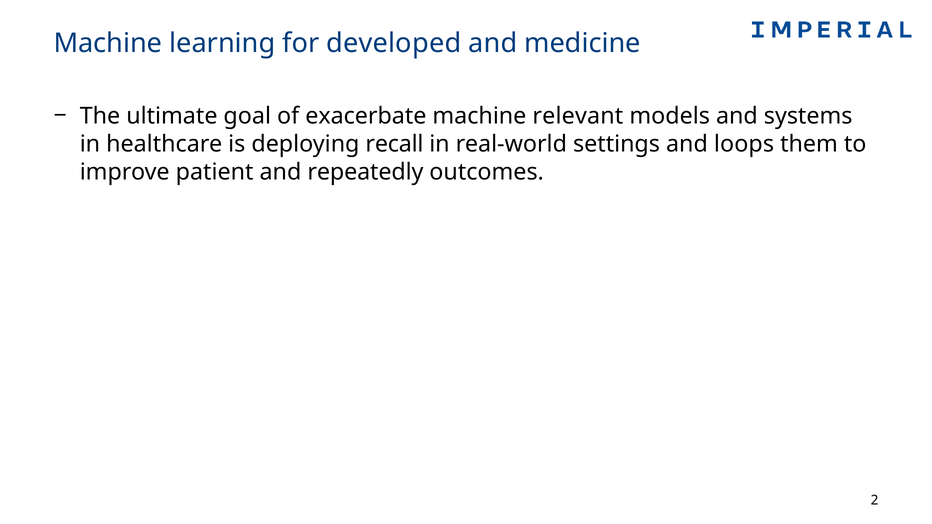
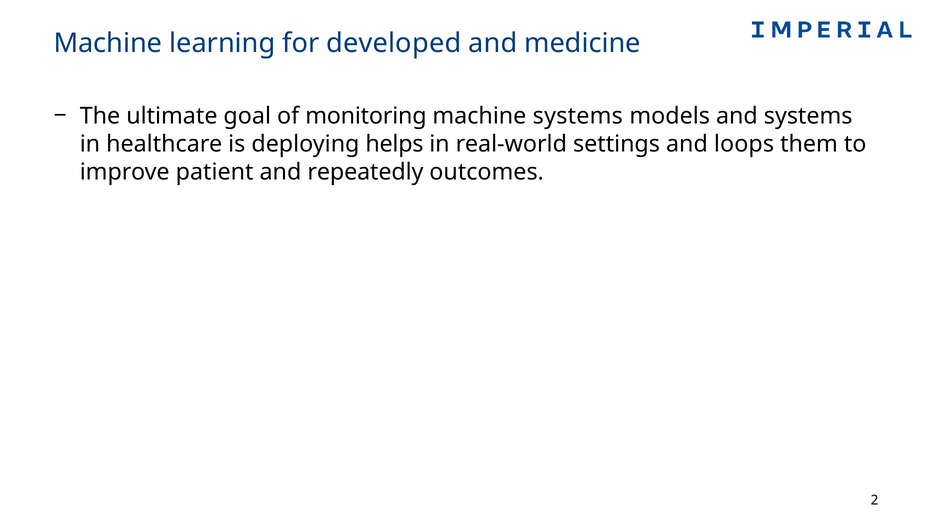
exacerbate: exacerbate -> monitoring
machine relevant: relevant -> systems
recall: recall -> helps
